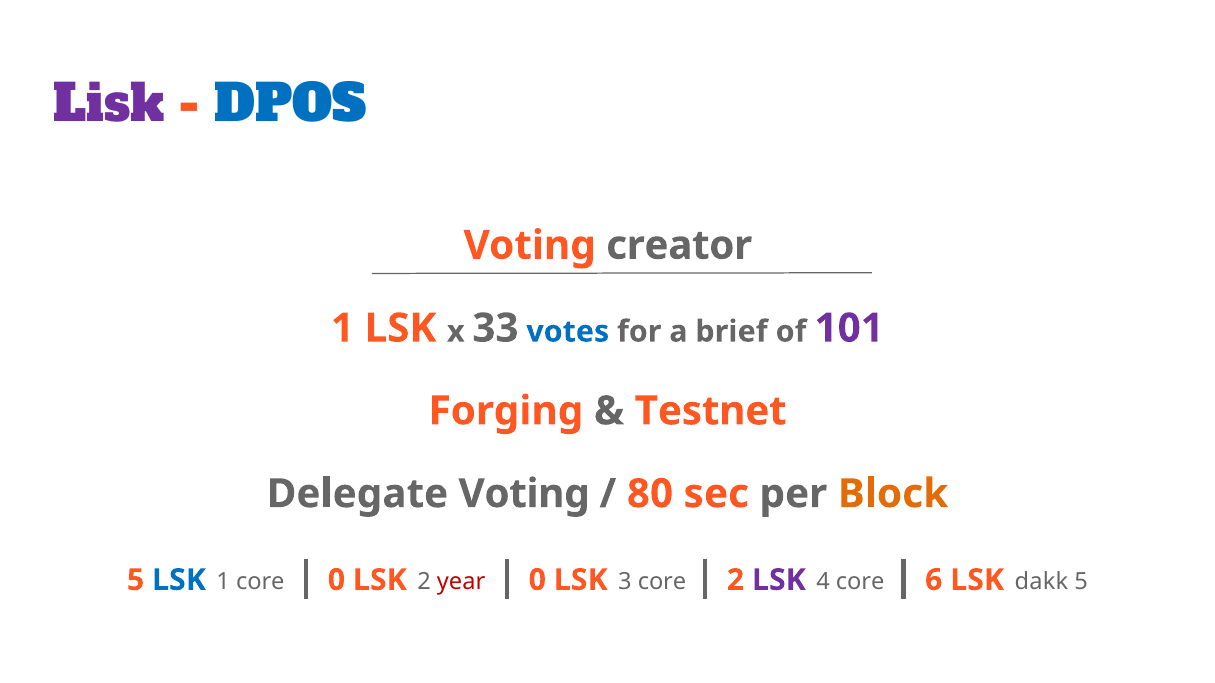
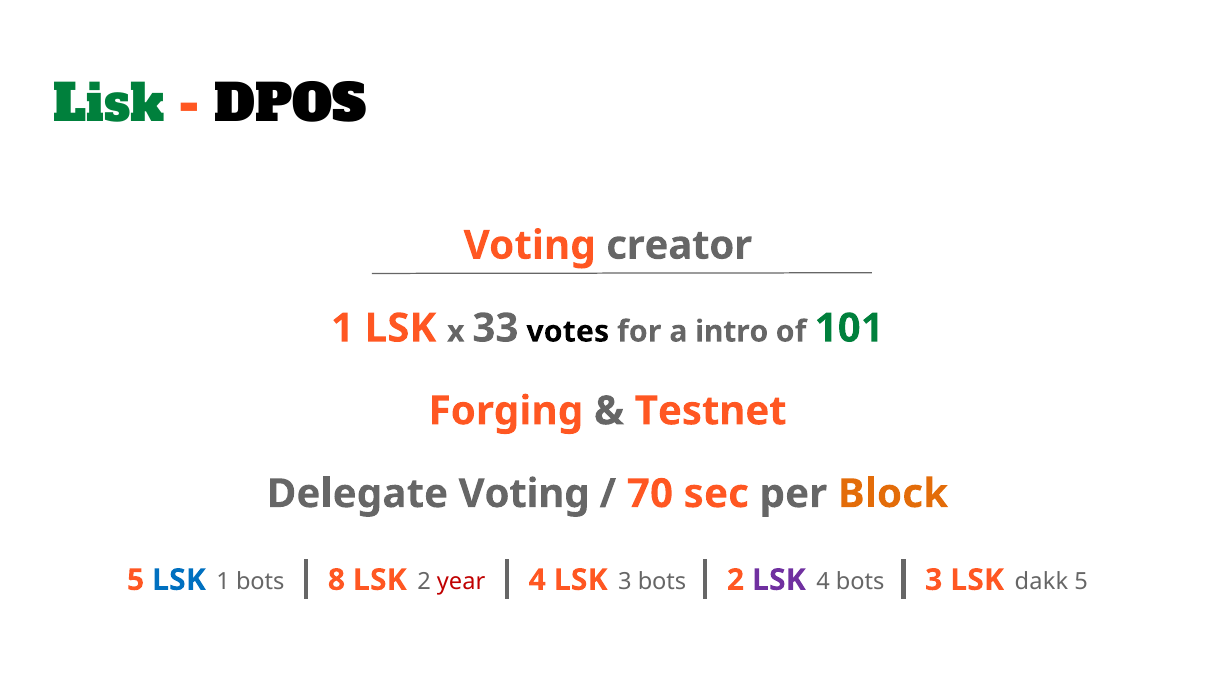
Lisk colour: purple -> green
DPOS colour: blue -> black
votes colour: blue -> black
brief: brief -> intro
101 colour: purple -> green
80: 80 -> 70
1 core: core -> bots
0 at (336, 580): 0 -> 8
0 at (537, 580): 0 -> 4
3 core: core -> bots
4 core: core -> bots
6 at (934, 580): 6 -> 3
